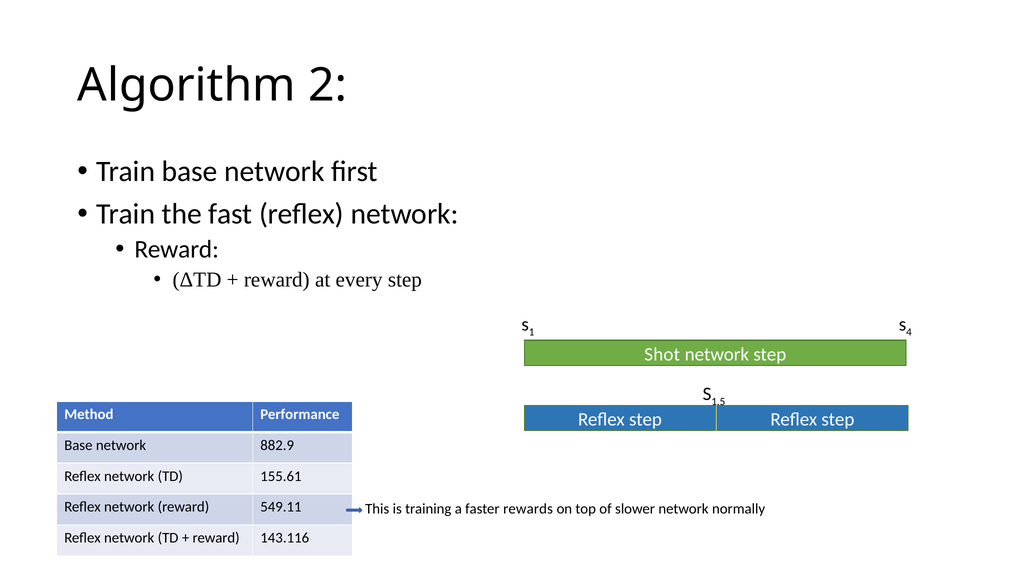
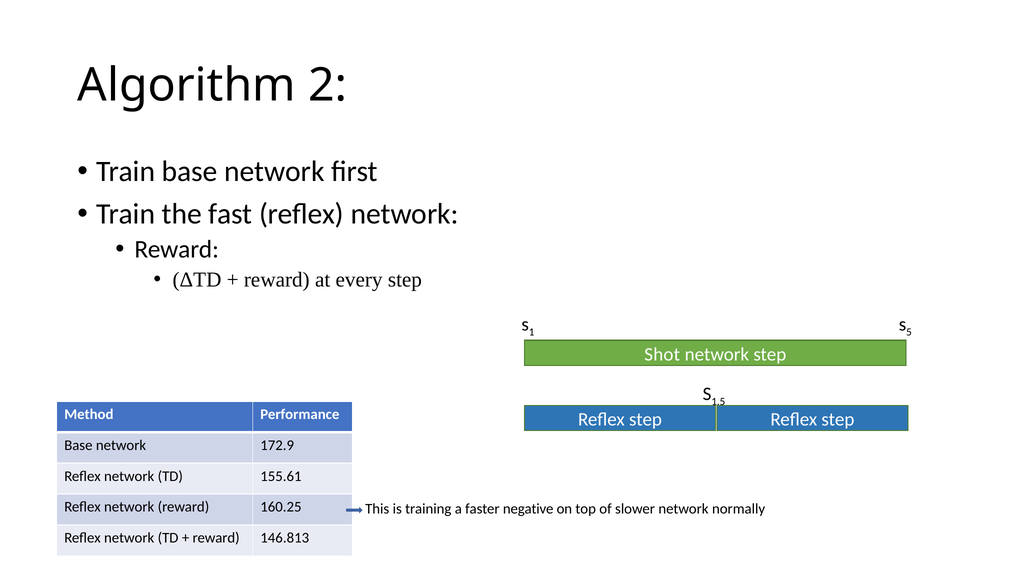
4: 4 -> 5
882.9: 882.9 -> 172.9
549.11: 549.11 -> 160.25
rewards: rewards -> negative
143.116: 143.116 -> 146.813
